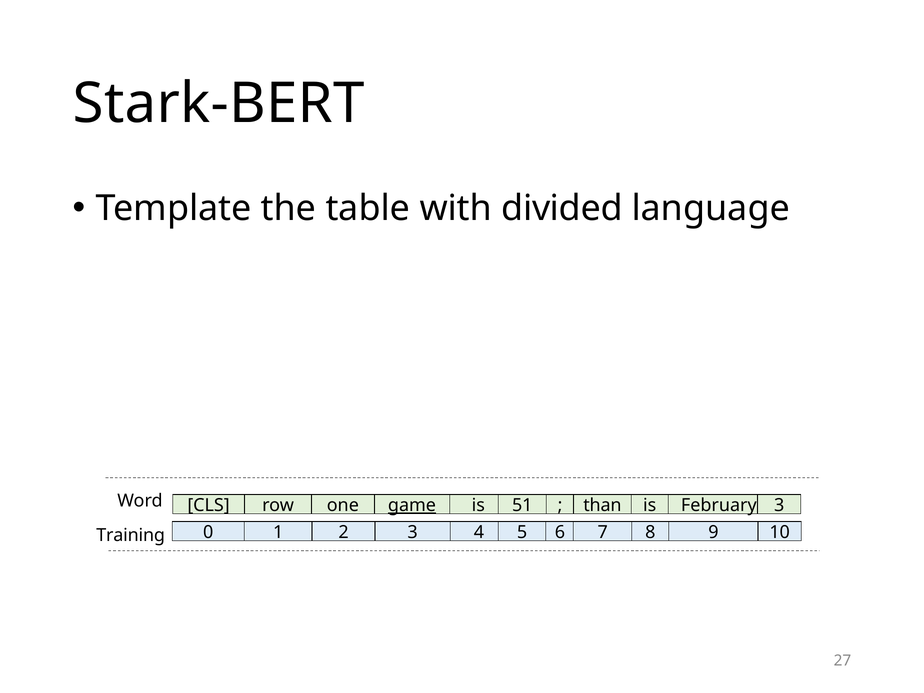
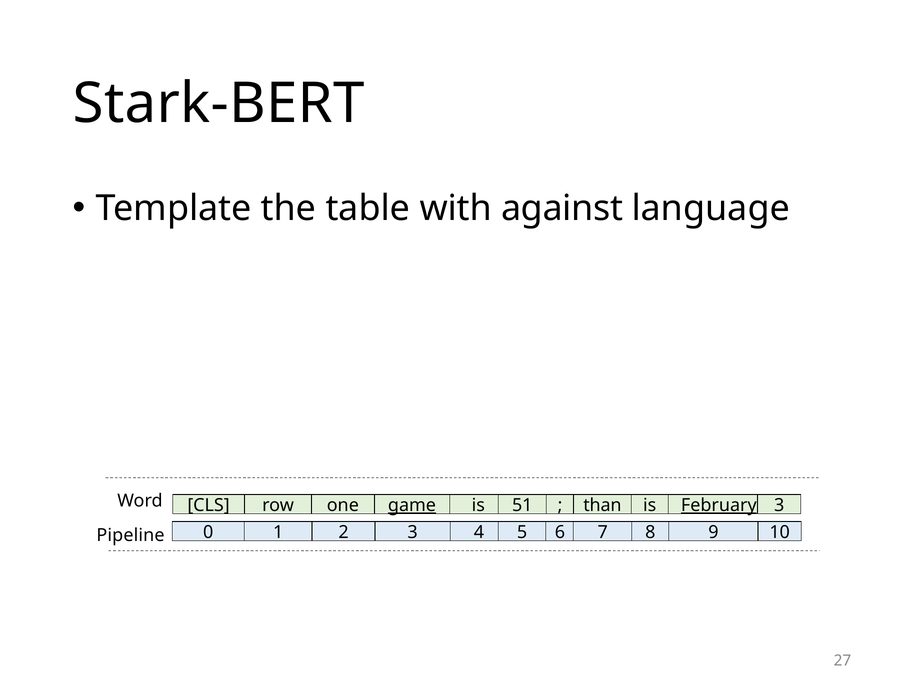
divided: divided -> against
February underline: none -> present
Training: Training -> Pipeline
